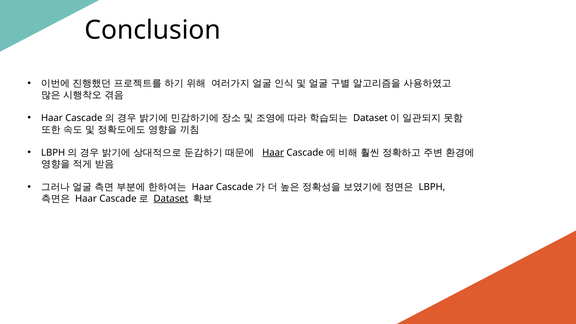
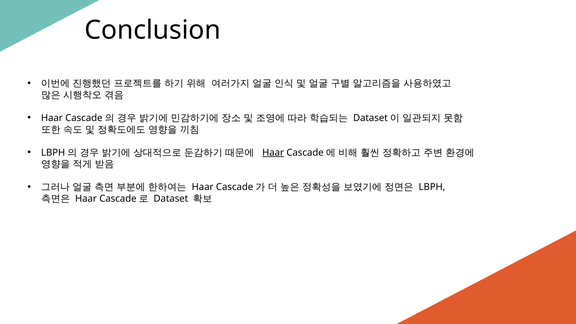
Dataset underline: present -> none
